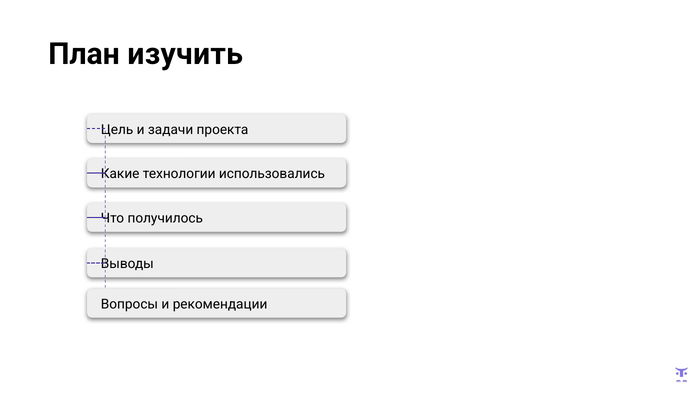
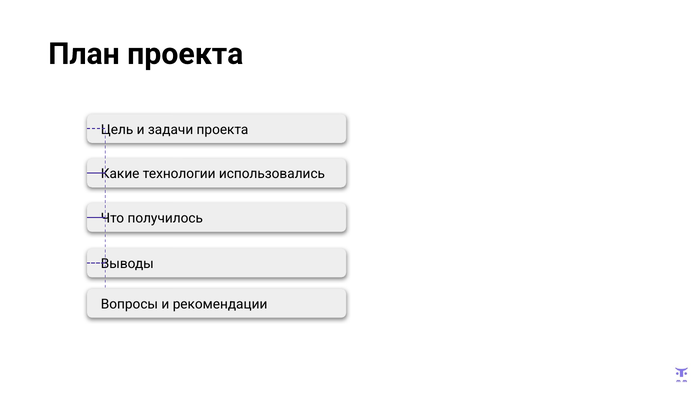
План изучить: изучить -> проекта
